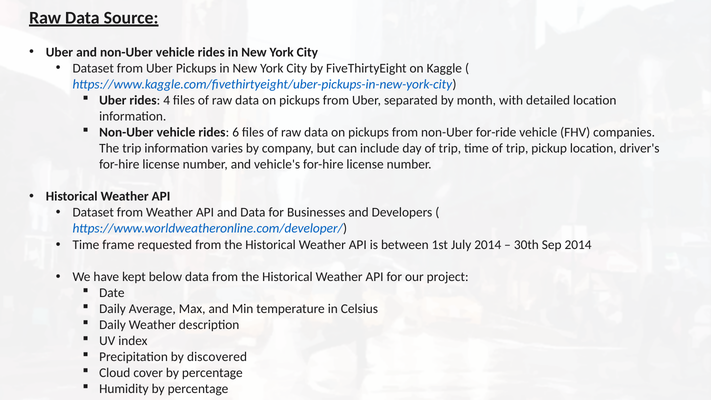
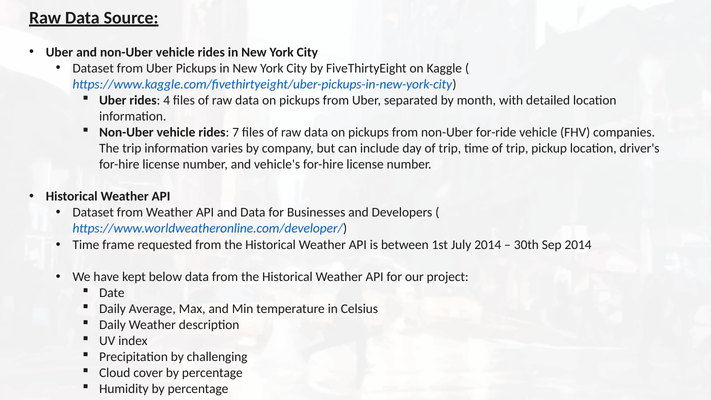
6: 6 -> 7
discovered: discovered -> challenging
